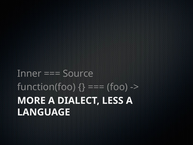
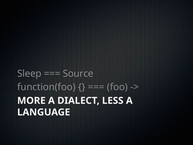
Inner: Inner -> Sleep
